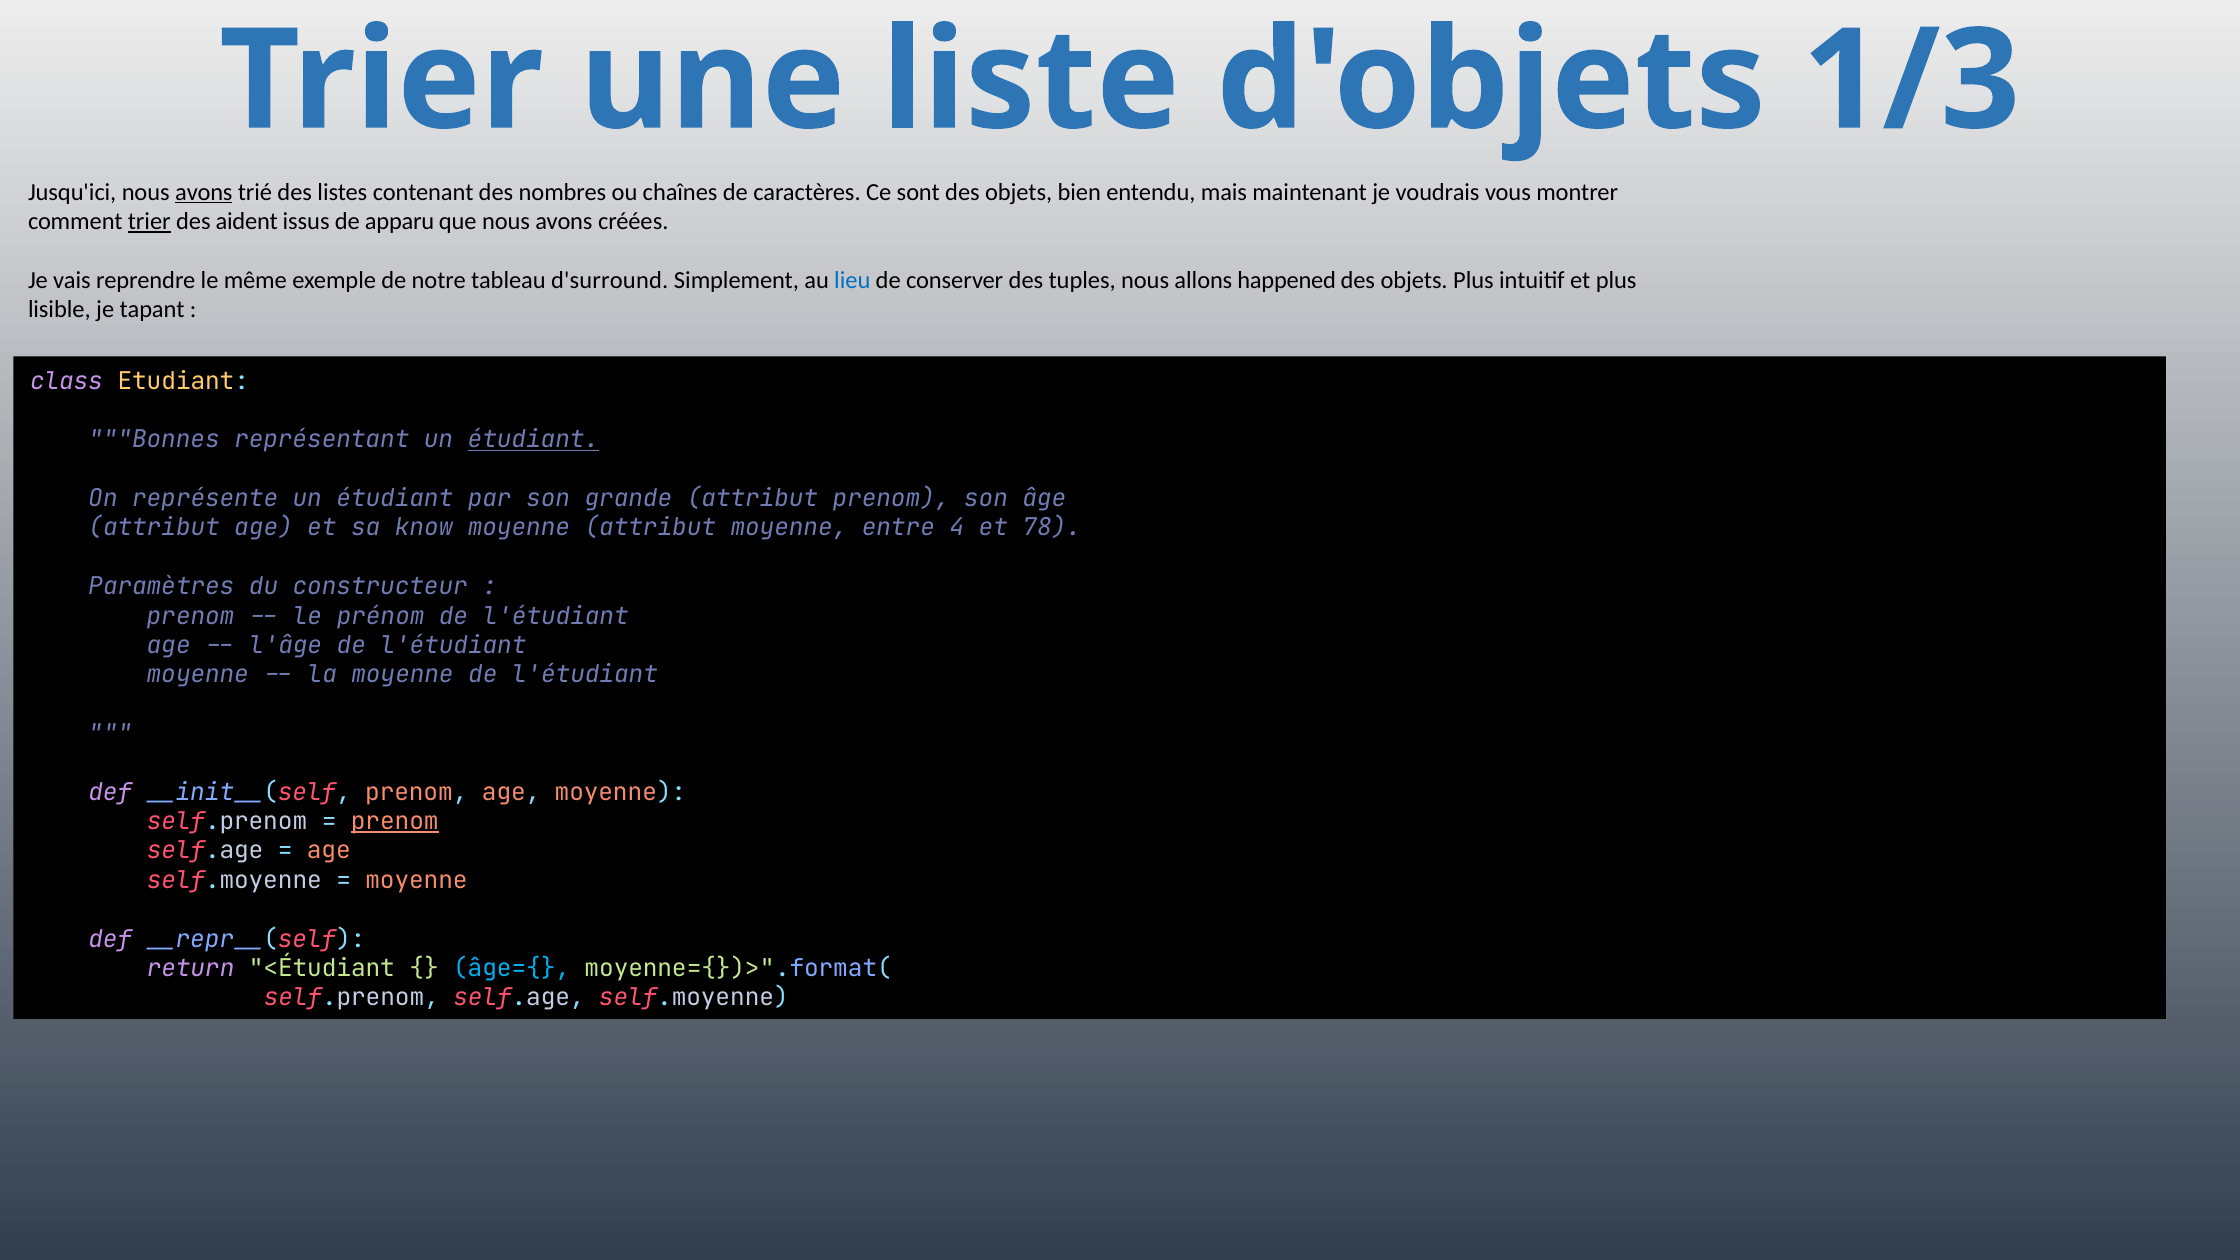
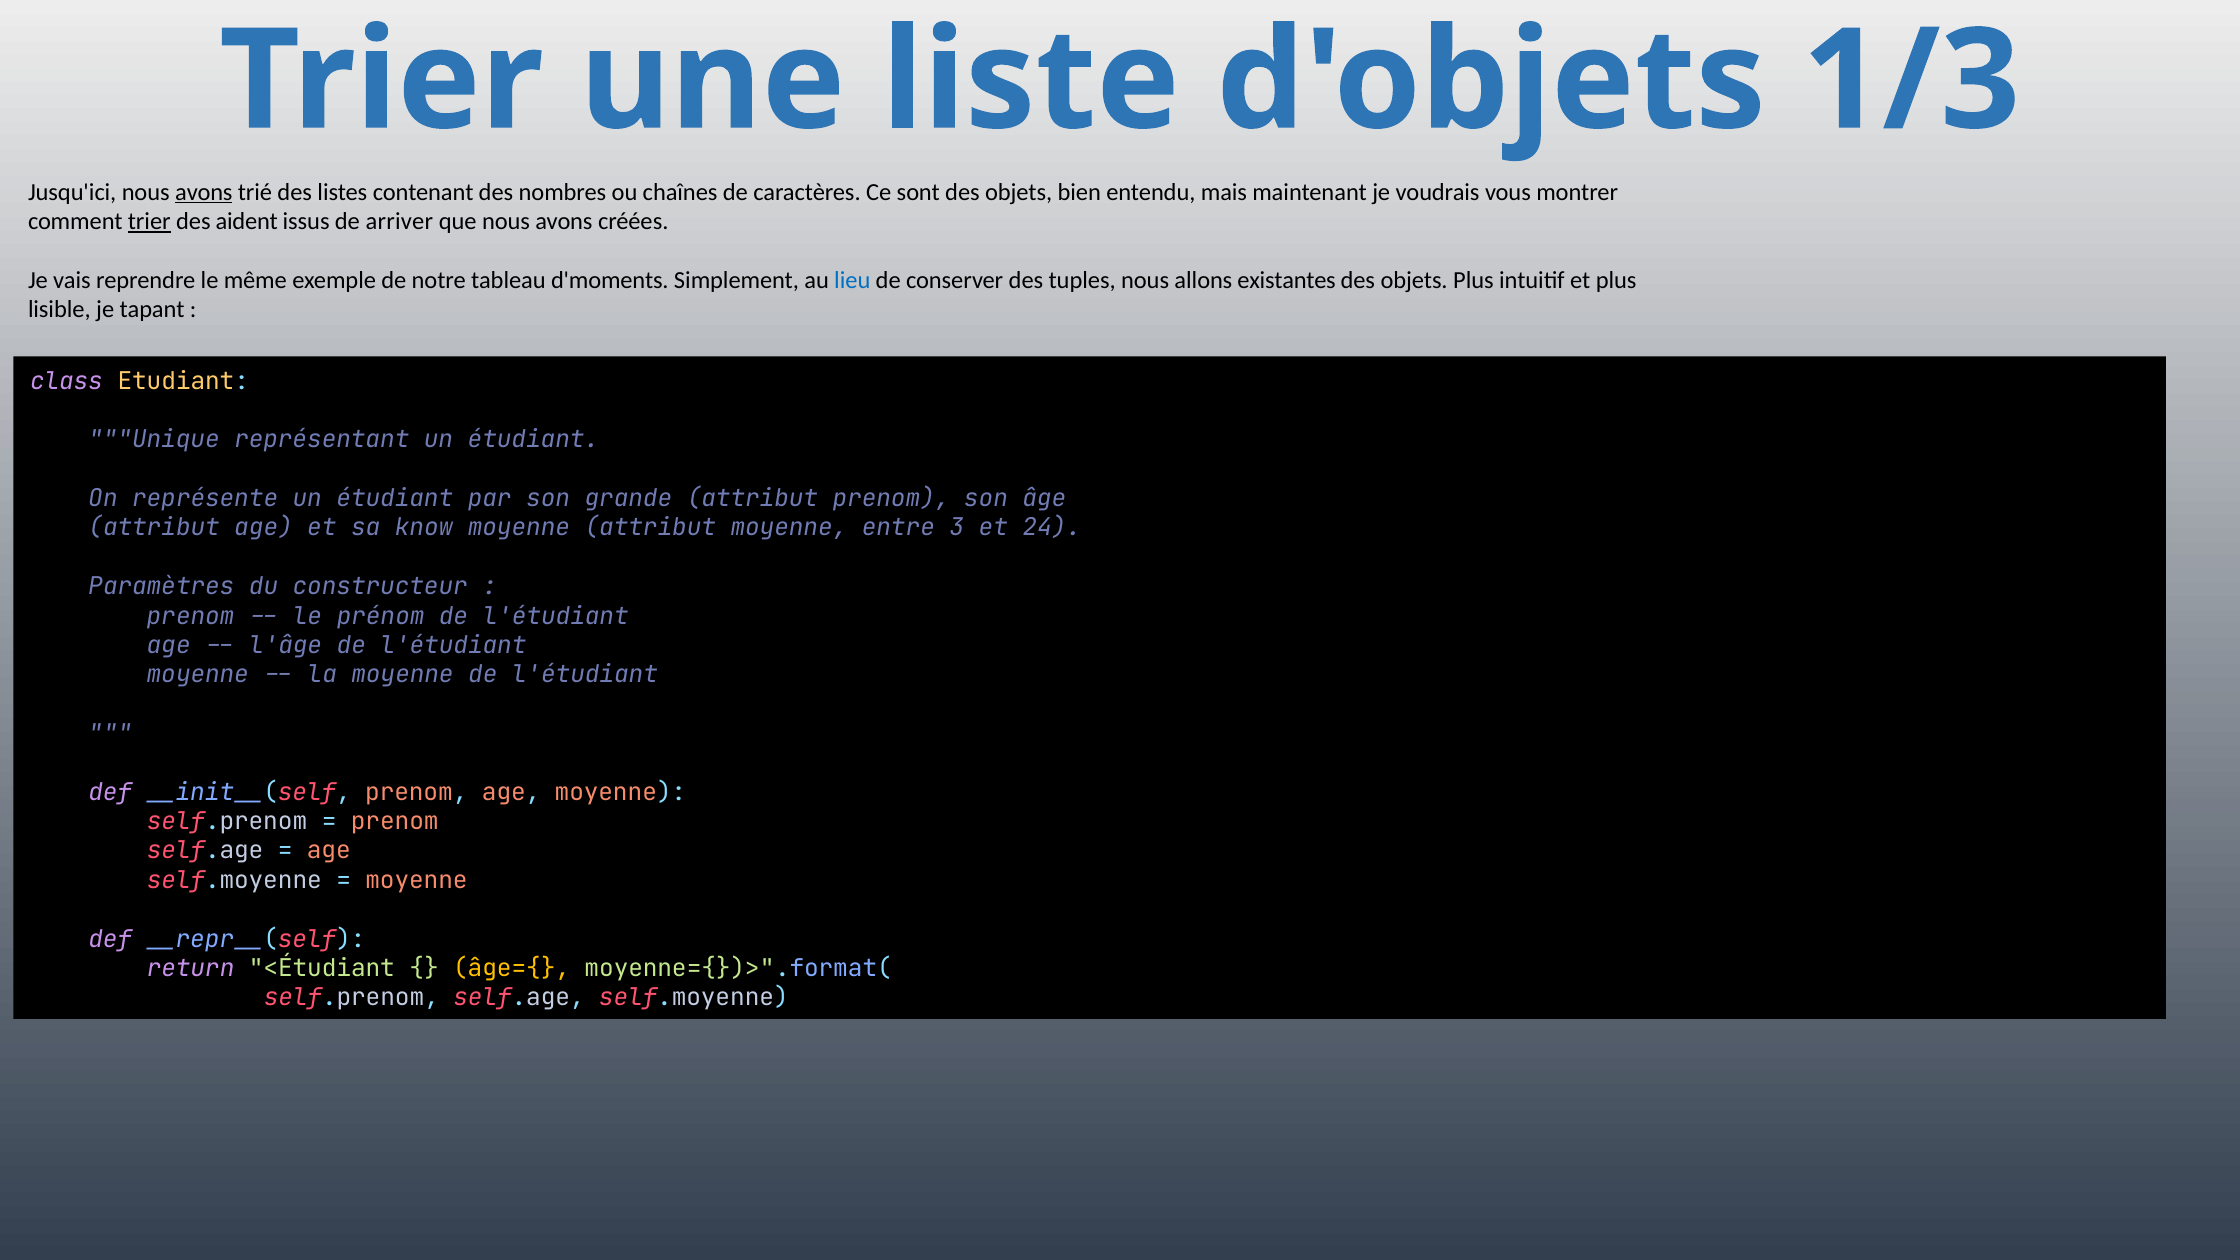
apparu: apparu -> arriver
d'surround: d'surround -> d'moments
happened: happened -> existantes
Bonnes: Bonnes -> Unique
étudiant at (533, 440) underline: present -> none
4: 4 -> 3
78: 78 -> 24
prenom at (395, 822) underline: present -> none
âge={ colour: light blue -> yellow
